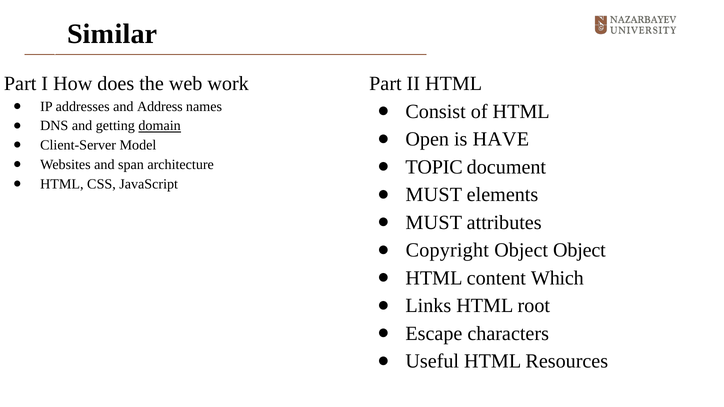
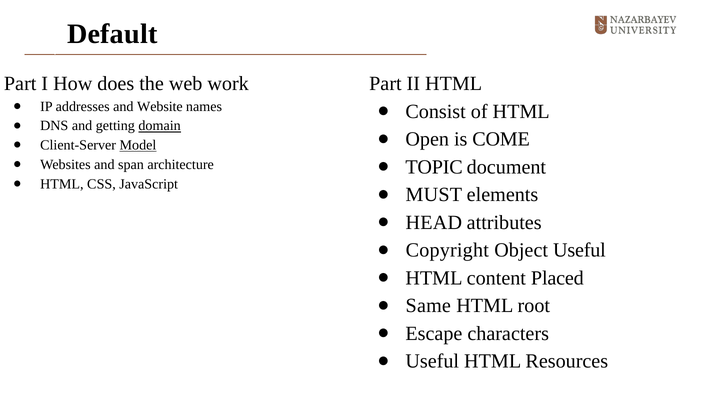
Similar: Similar -> Default
Address: Address -> Website
HAVE: HAVE -> COME
Model underline: none -> present
MUST at (434, 223): MUST -> HEAD
Object Object: Object -> Useful
Which: Which -> Placed
Links: Links -> Same
